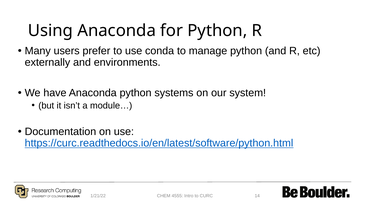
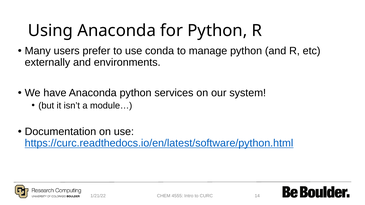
systems: systems -> services
